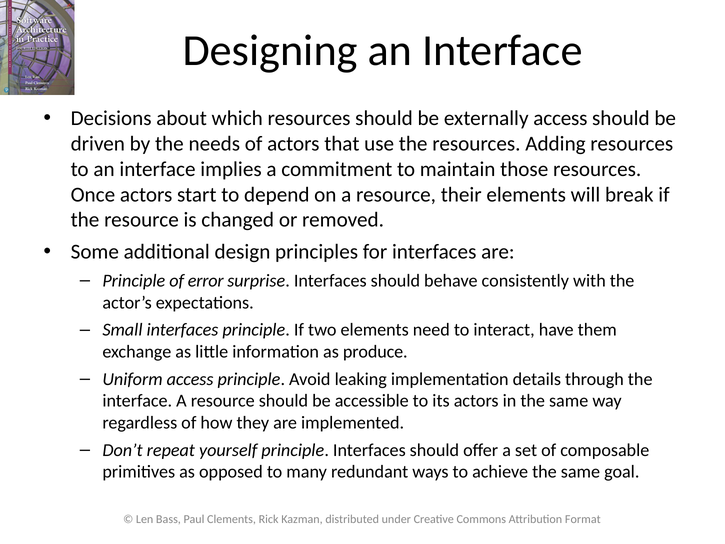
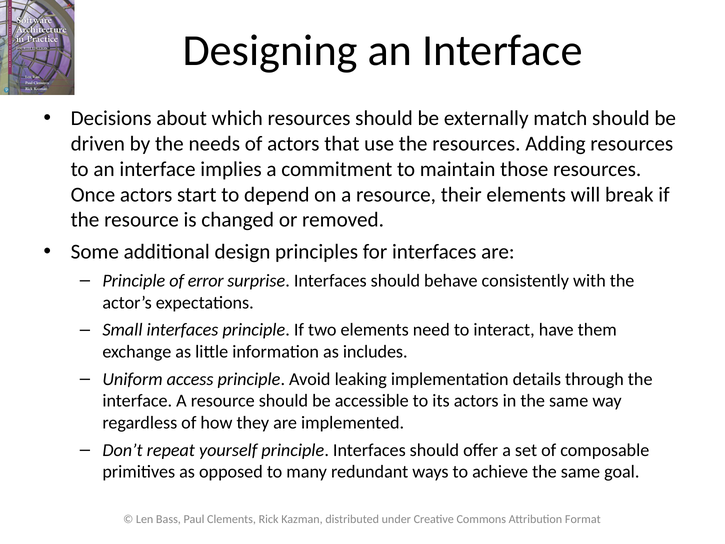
externally access: access -> match
produce: produce -> includes
